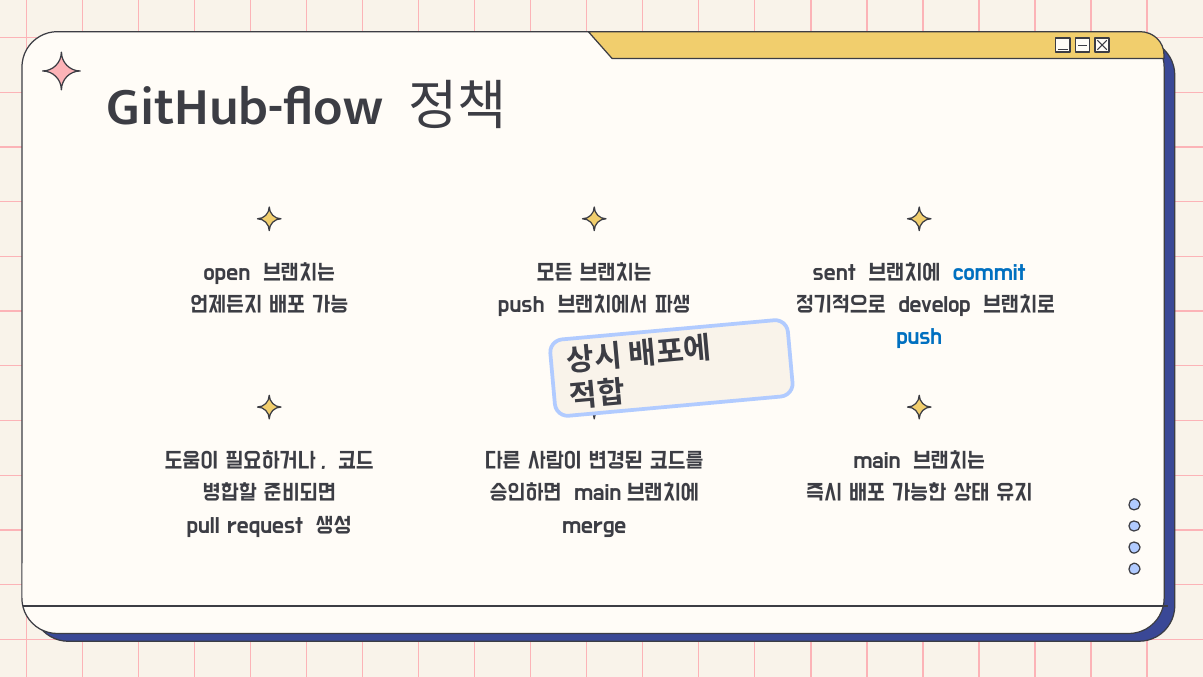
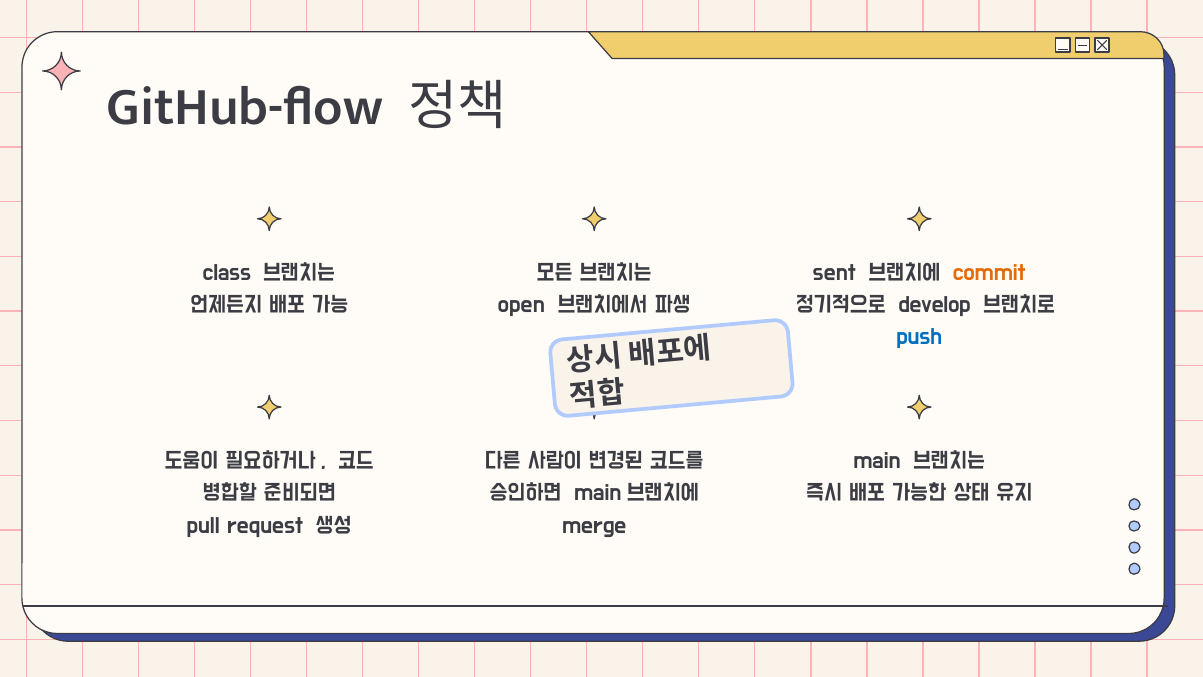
open: open -> class
commit colour: blue -> orange
push at (521, 305): push -> open
